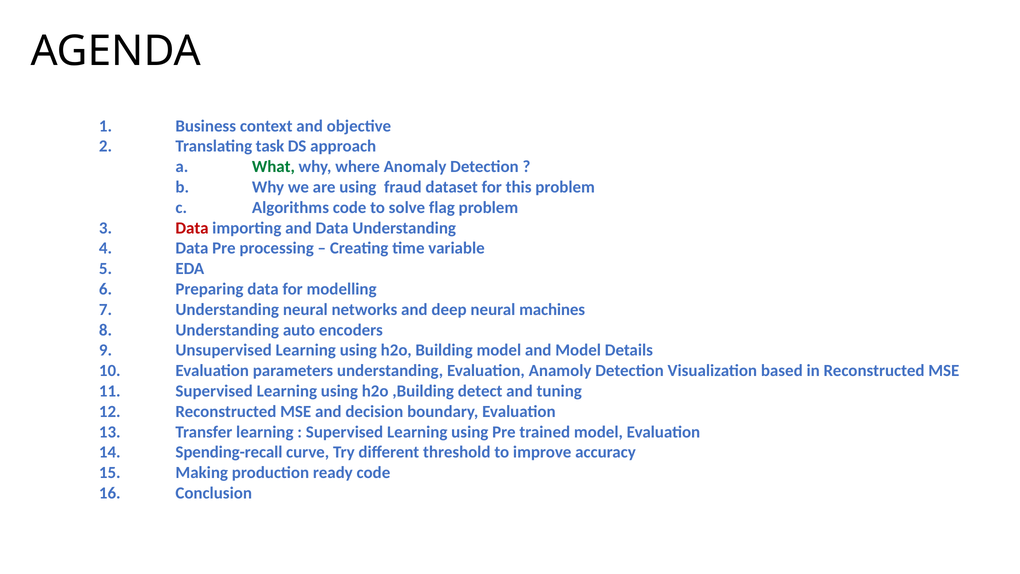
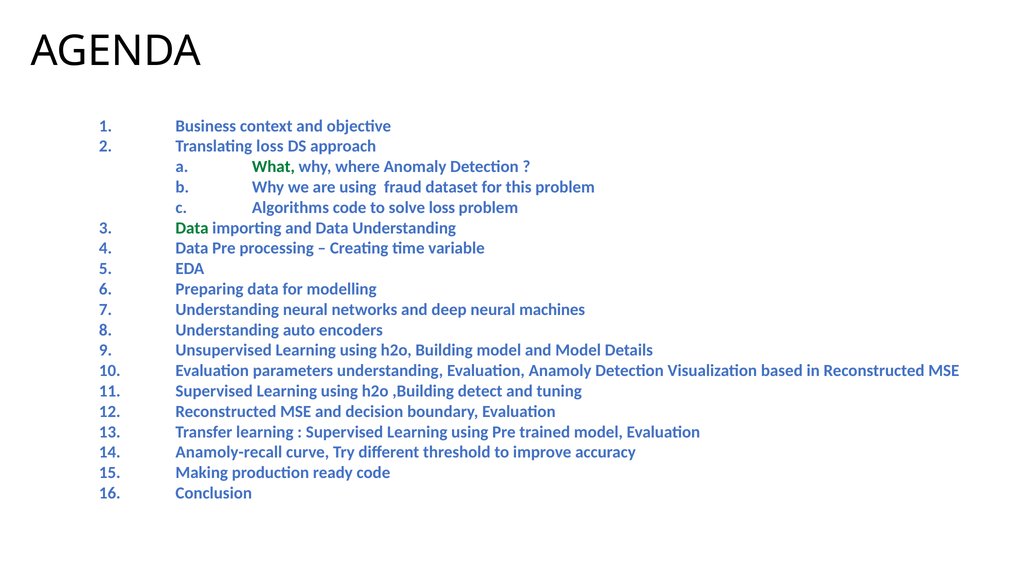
Translating task: task -> loss
solve flag: flag -> loss
Data at (192, 228) colour: red -> green
Spending-recall: Spending-recall -> Anamoly-recall
